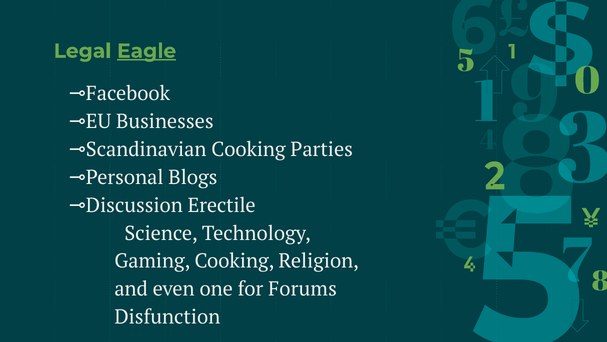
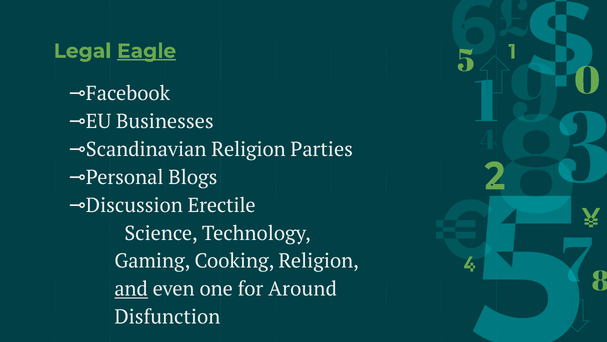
Cooking at (248, 149): Cooking -> Religion
and underline: none -> present
Forums: Forums -> Around
